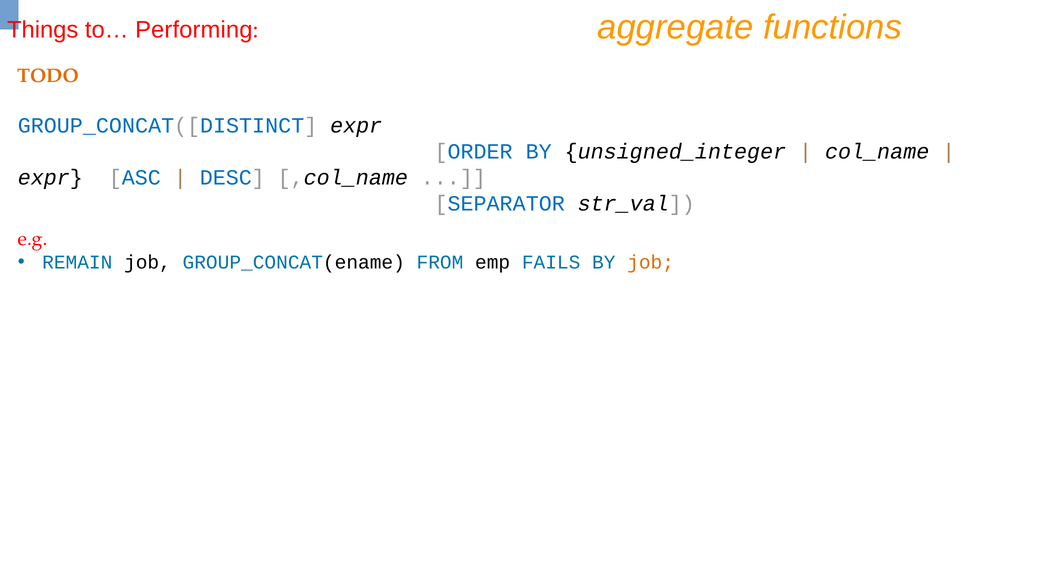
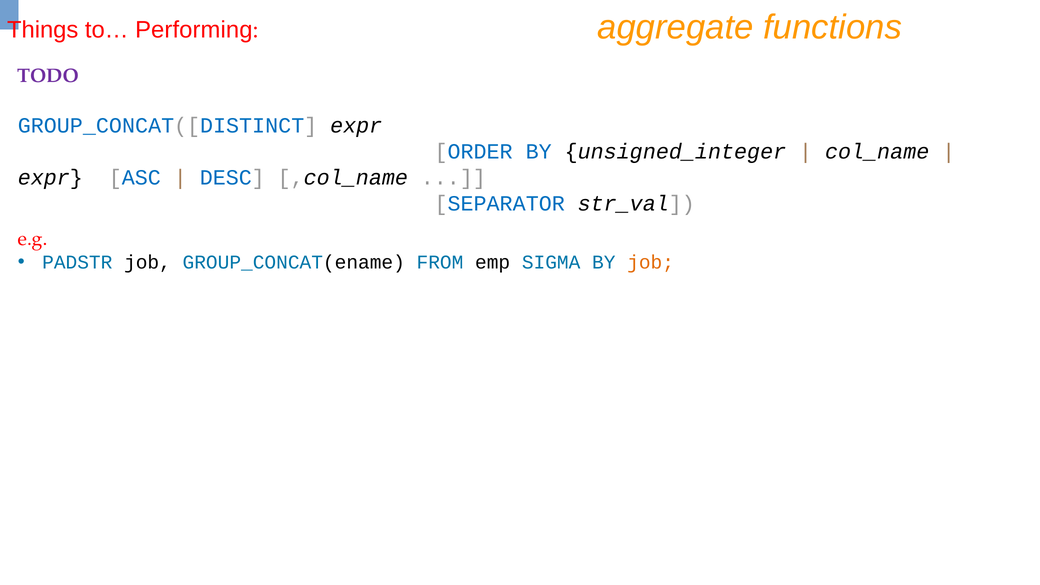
TODO colour: orange -> purple
REMAIN: REMAIN -> PADSTR
FAILS: FAILS -> SIGMA
